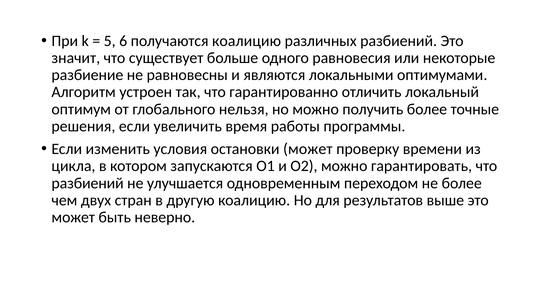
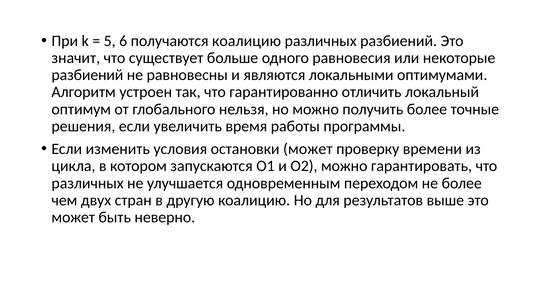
разбиение at (87, 75): разбиение -> разбиений
разбиений at (88, 183): разбиений -> различных
